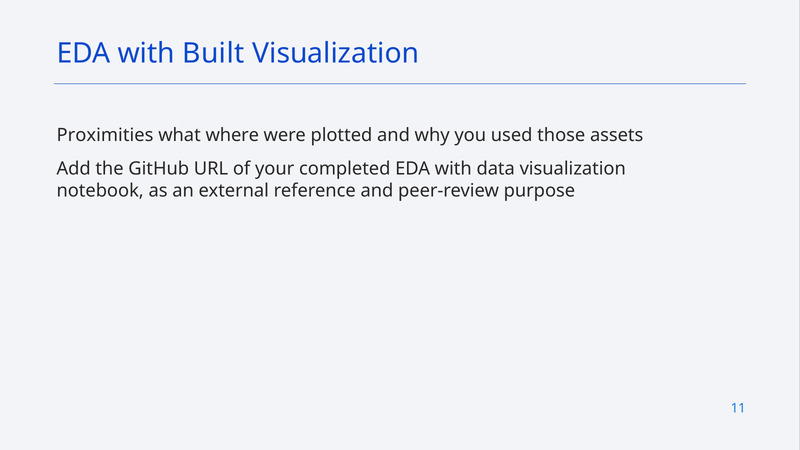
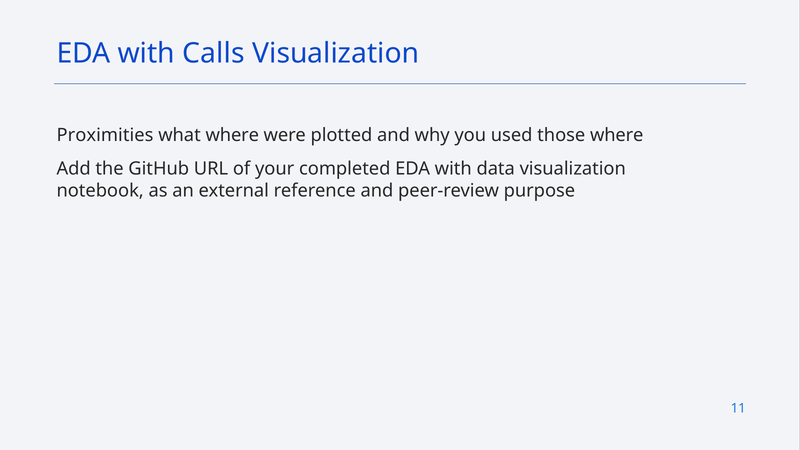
Built: Built -> Calls
those assets: assets -> where
